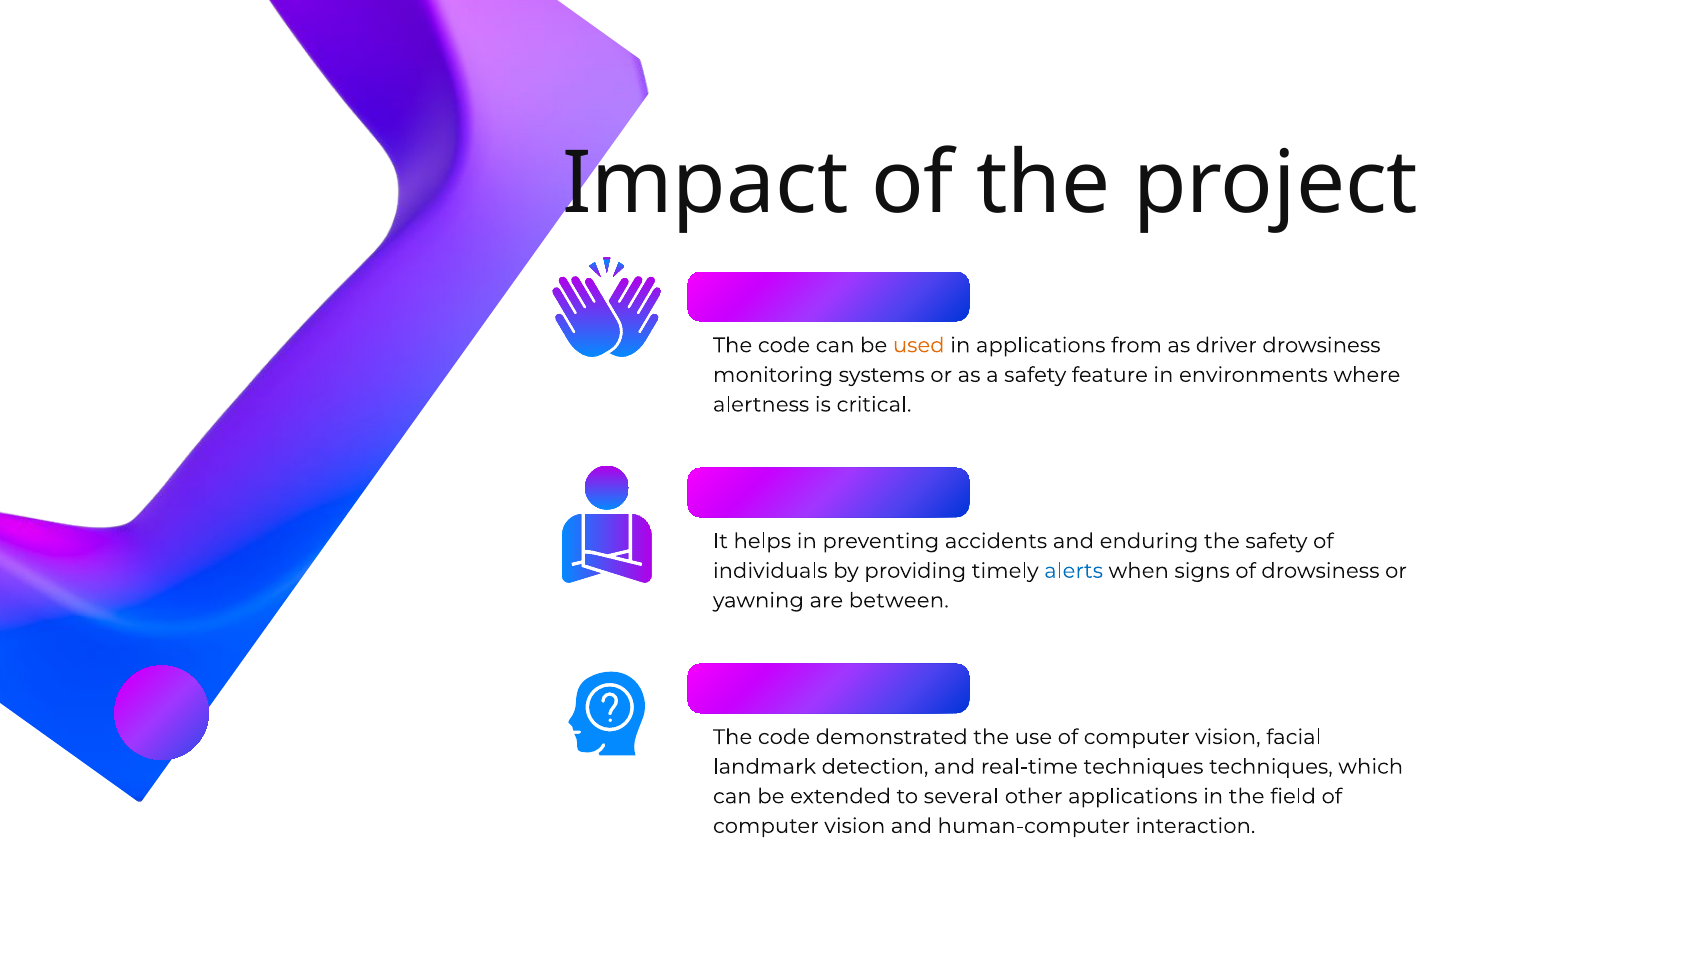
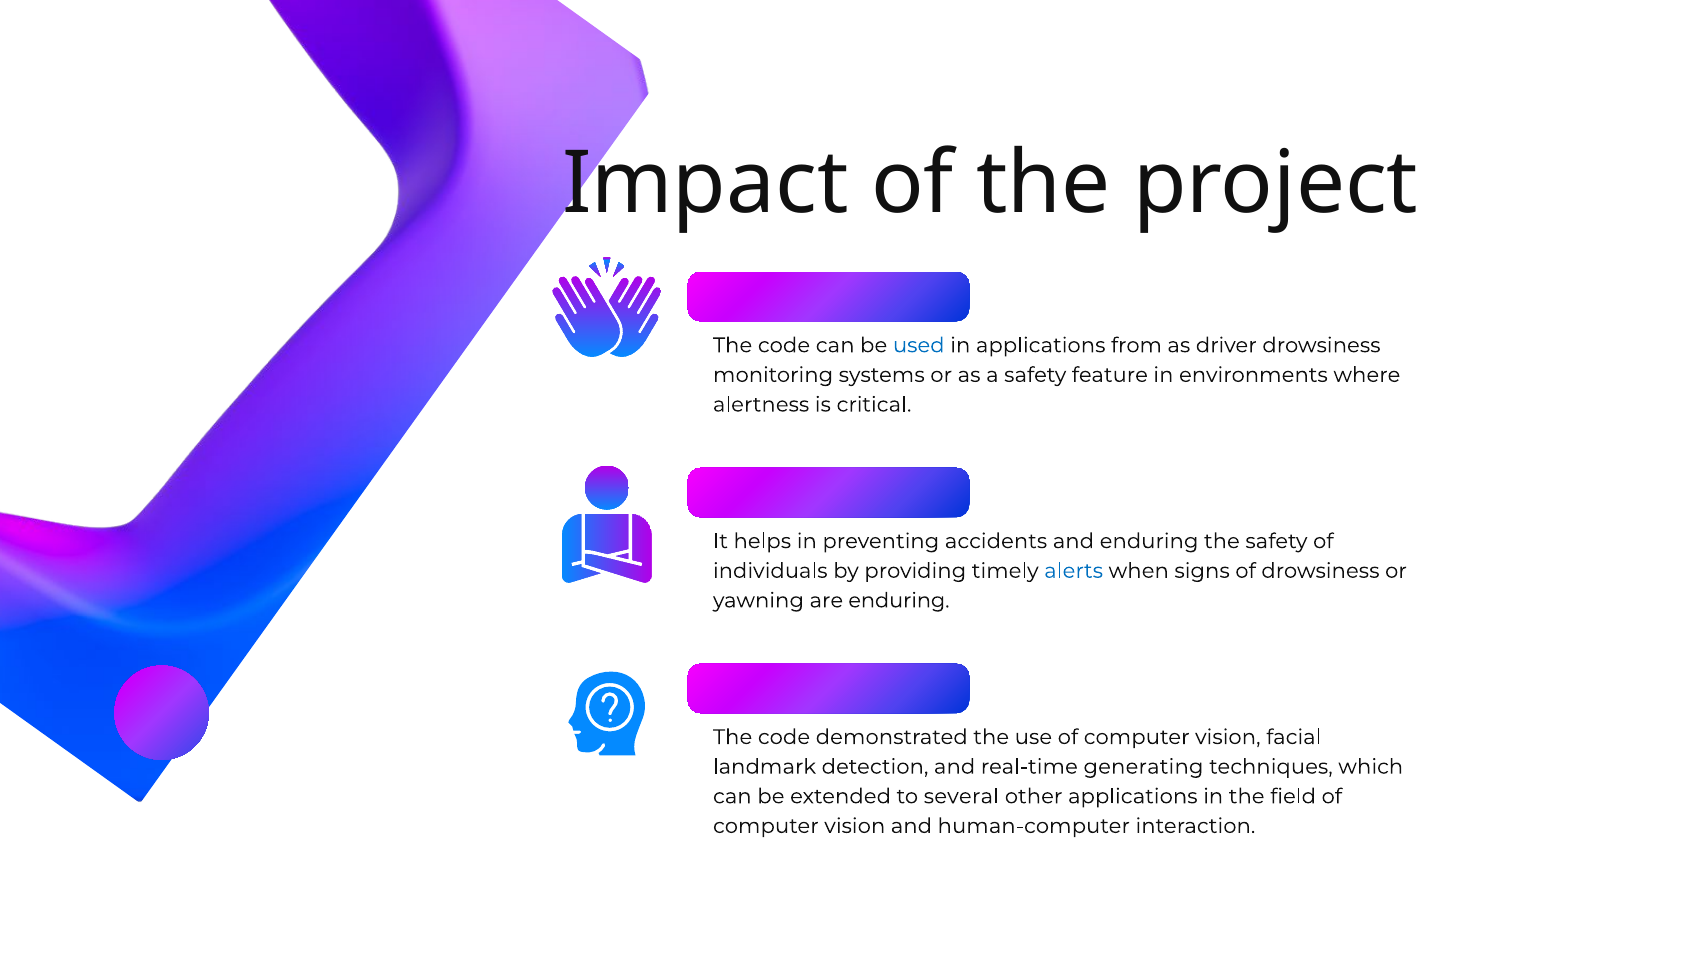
used colour: orange -> blue
are between: between -> enduring
real-time techniques: techniques -> generating
